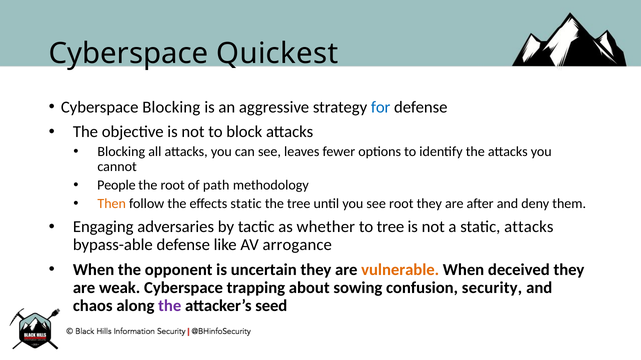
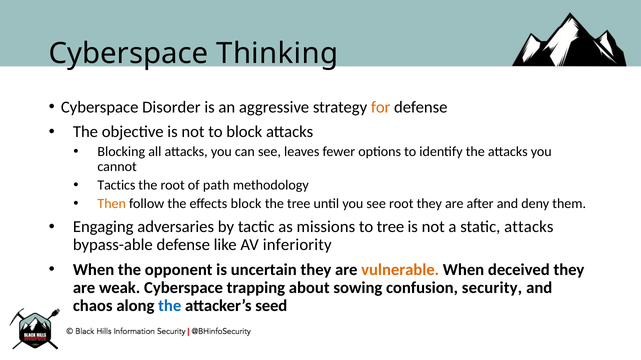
Quickest: Quickest -> Thinking
Cyberspace Blocking: Blocking -> Disorder
for colour: blue -> orange
People: People -> Tactics
effects static: static -> block
whether: whether -> missions
arrogance: arrogance -> inferiority
the at (170, 306) colour: purple -> blue
